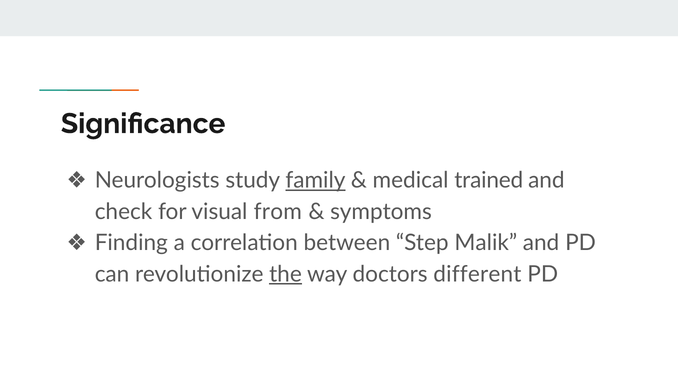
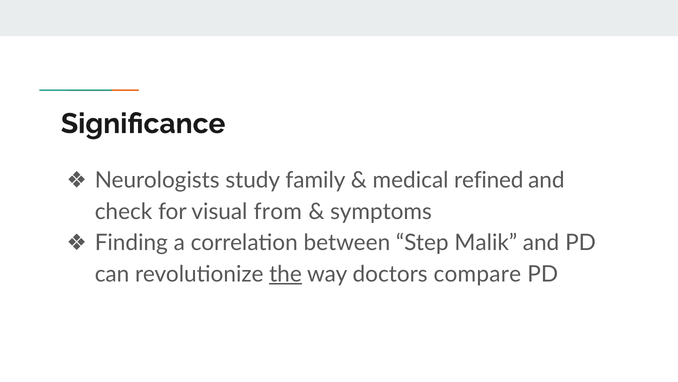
family underline: present -> none
trained: trained -> refined
different: different -> compare
